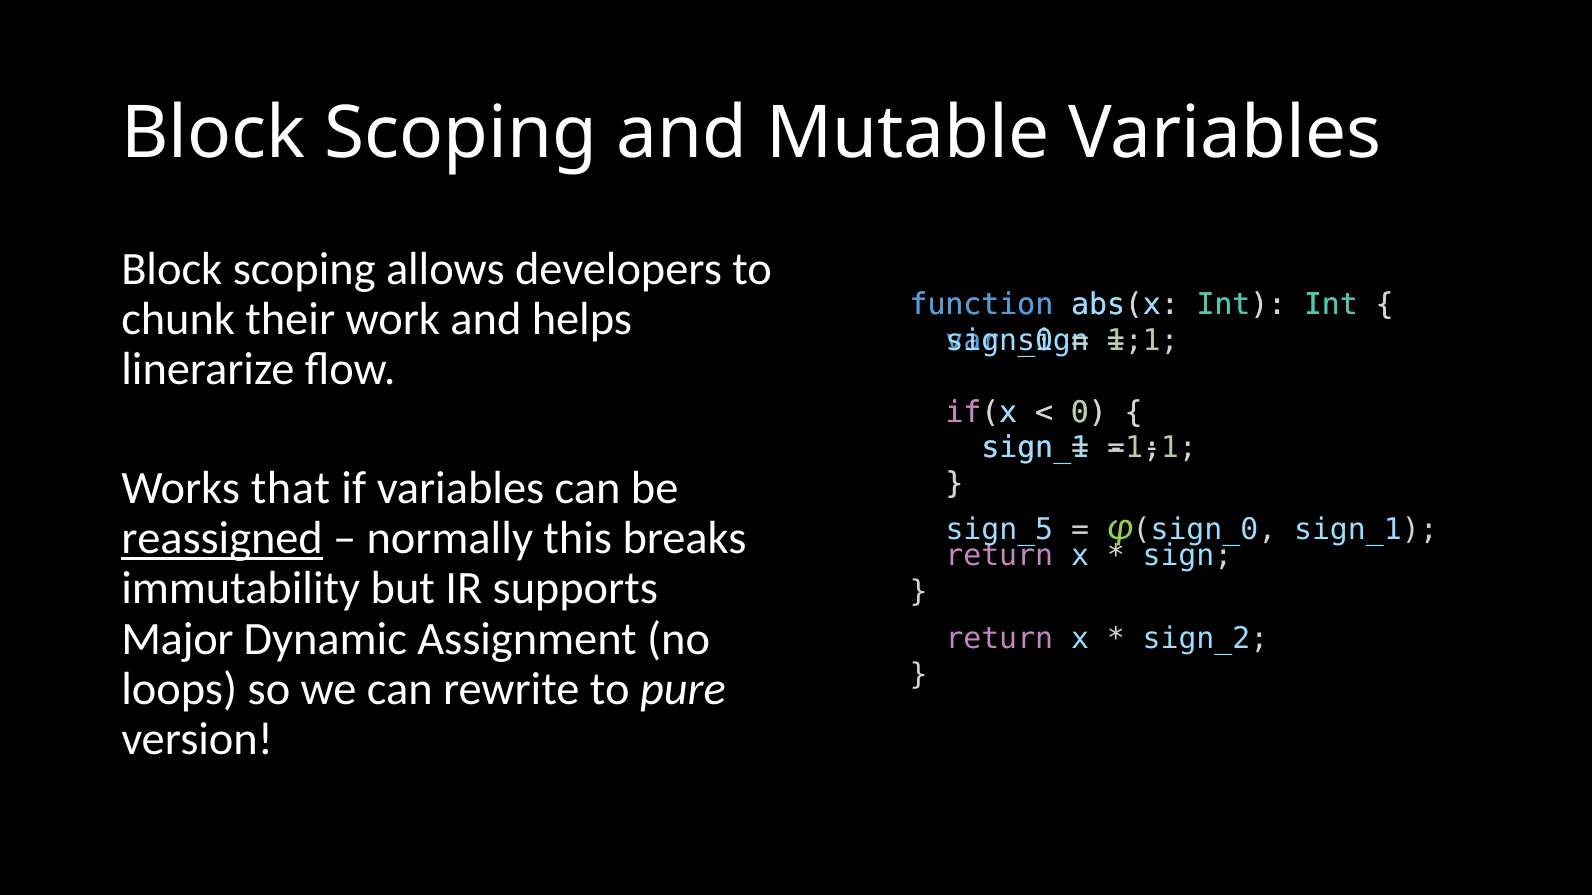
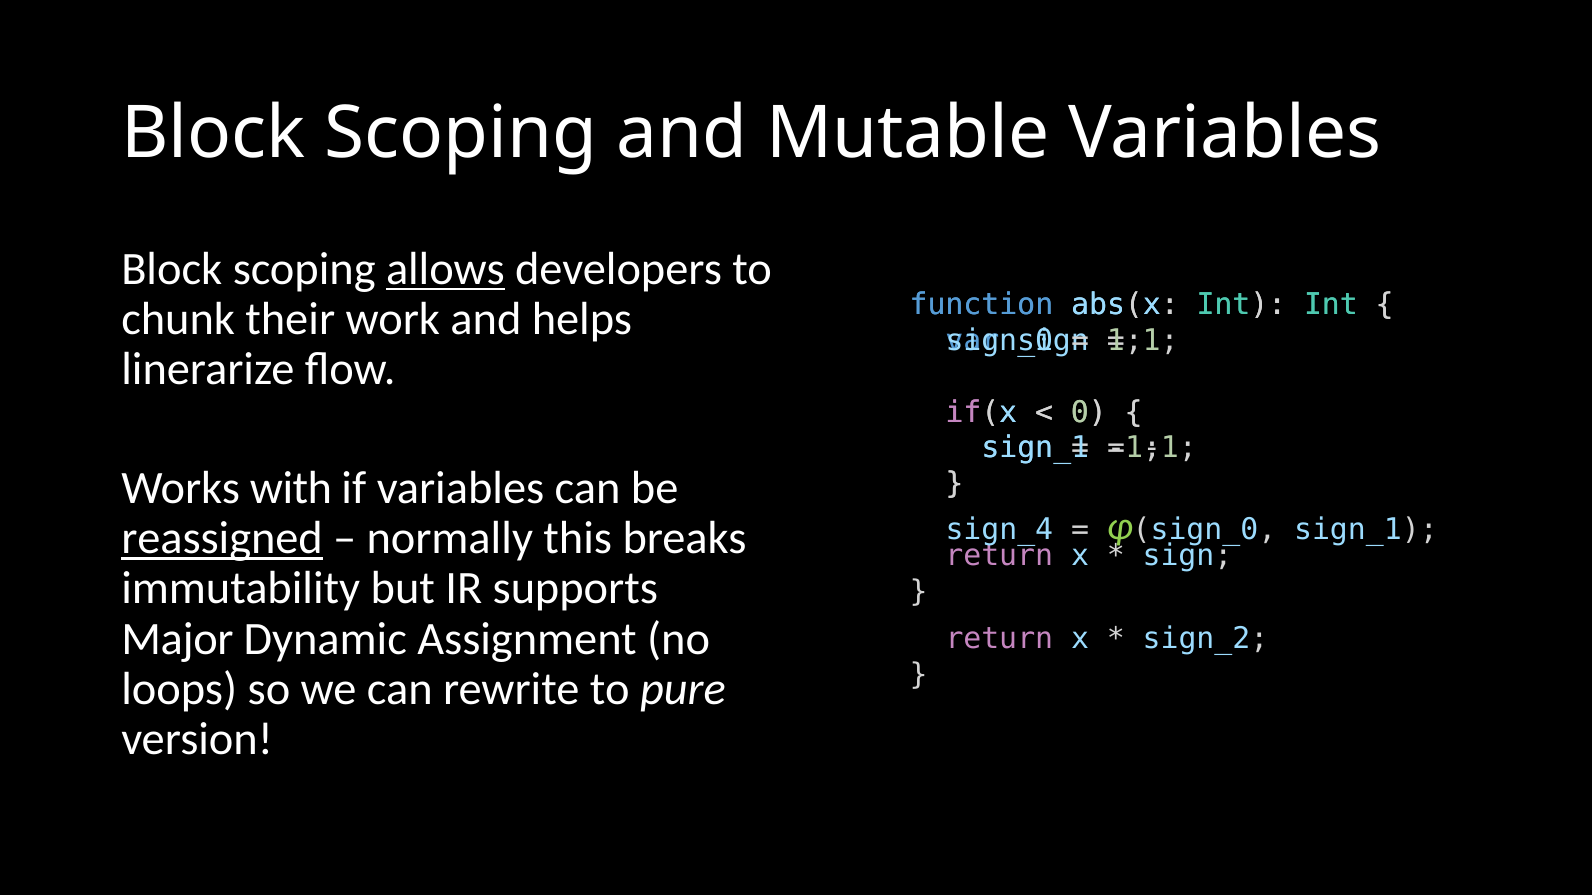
allows underline: none -> present
that: that -> with
sign_5: sign_5 -> sign_4
